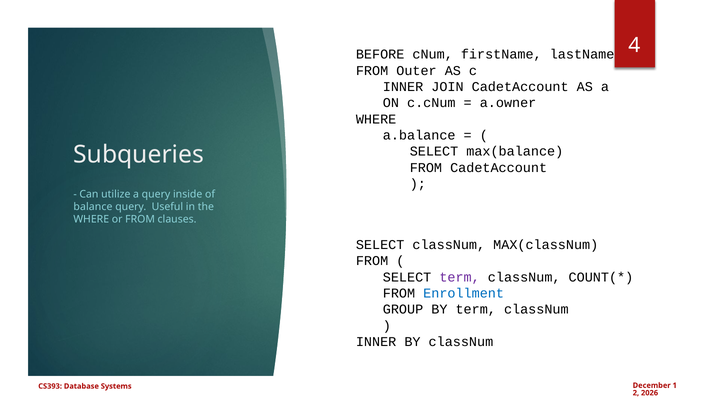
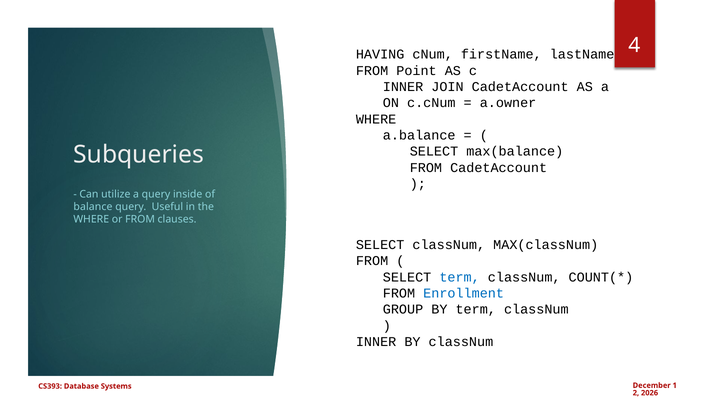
BEFORE: BEFORE -> HAVING
Outer: Outer -> Point
term at (460, 277) colour: purple -> blue
